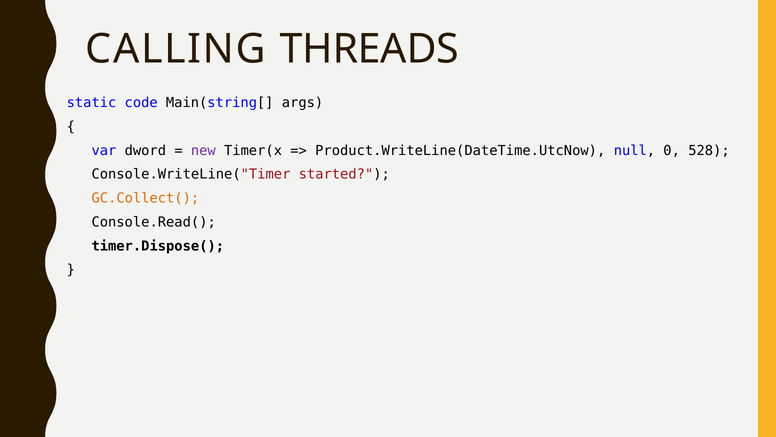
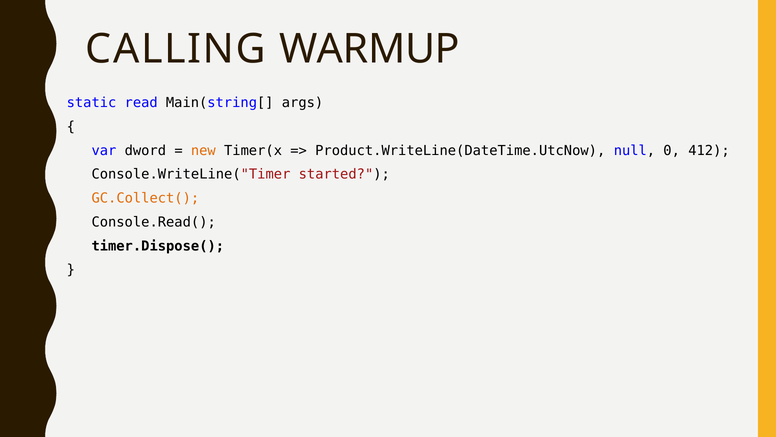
THREADS: THREADS -> WARMUP
code: code -> read
new colour: purple -> orange
528: 528 -> 412
